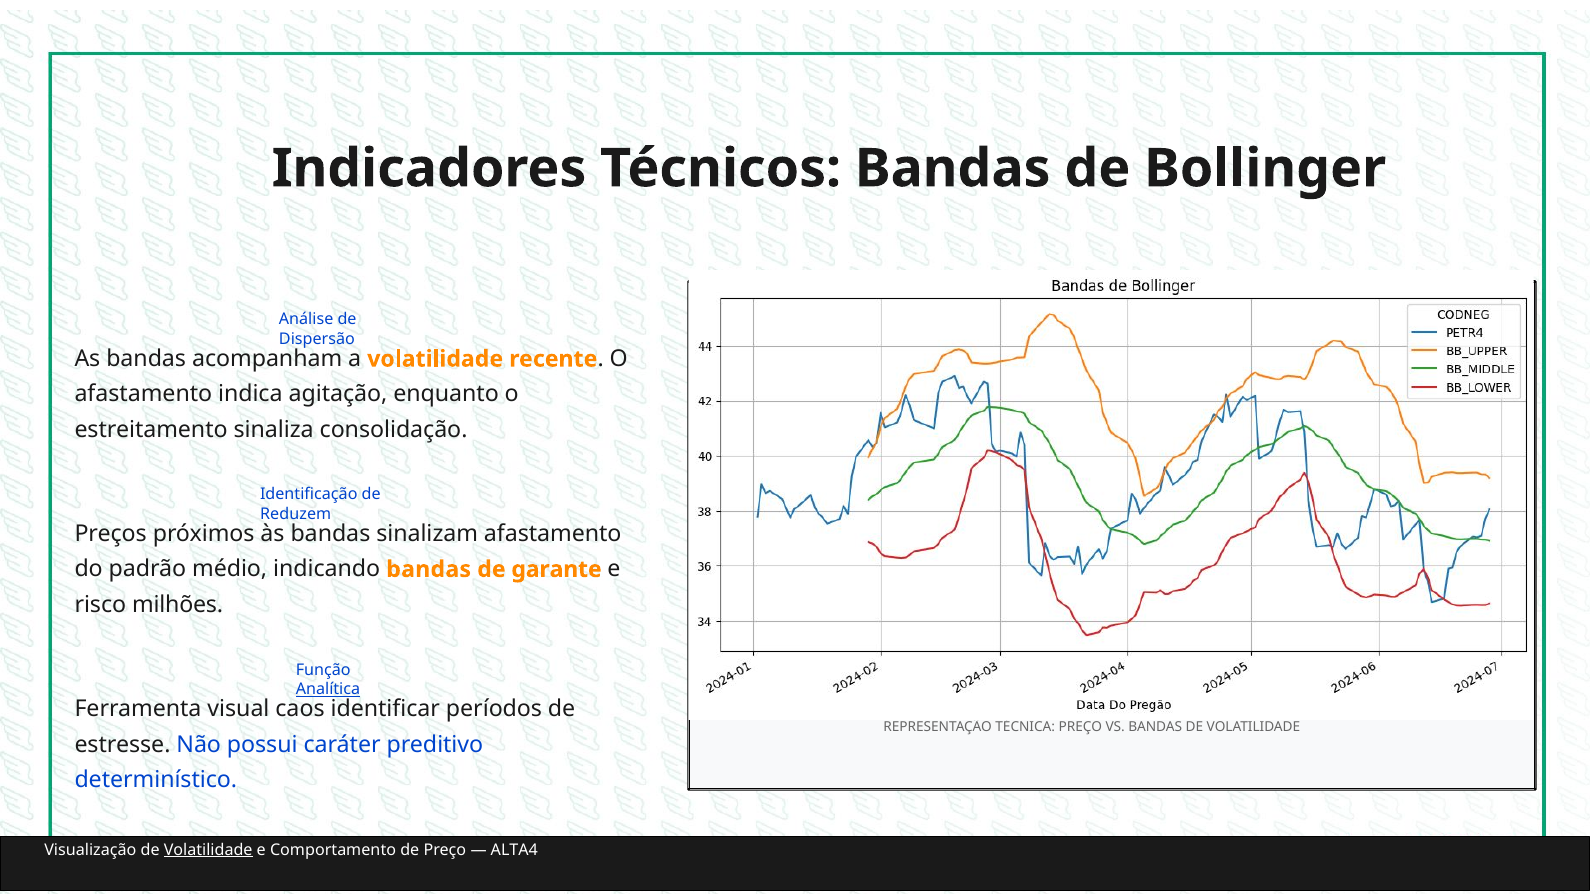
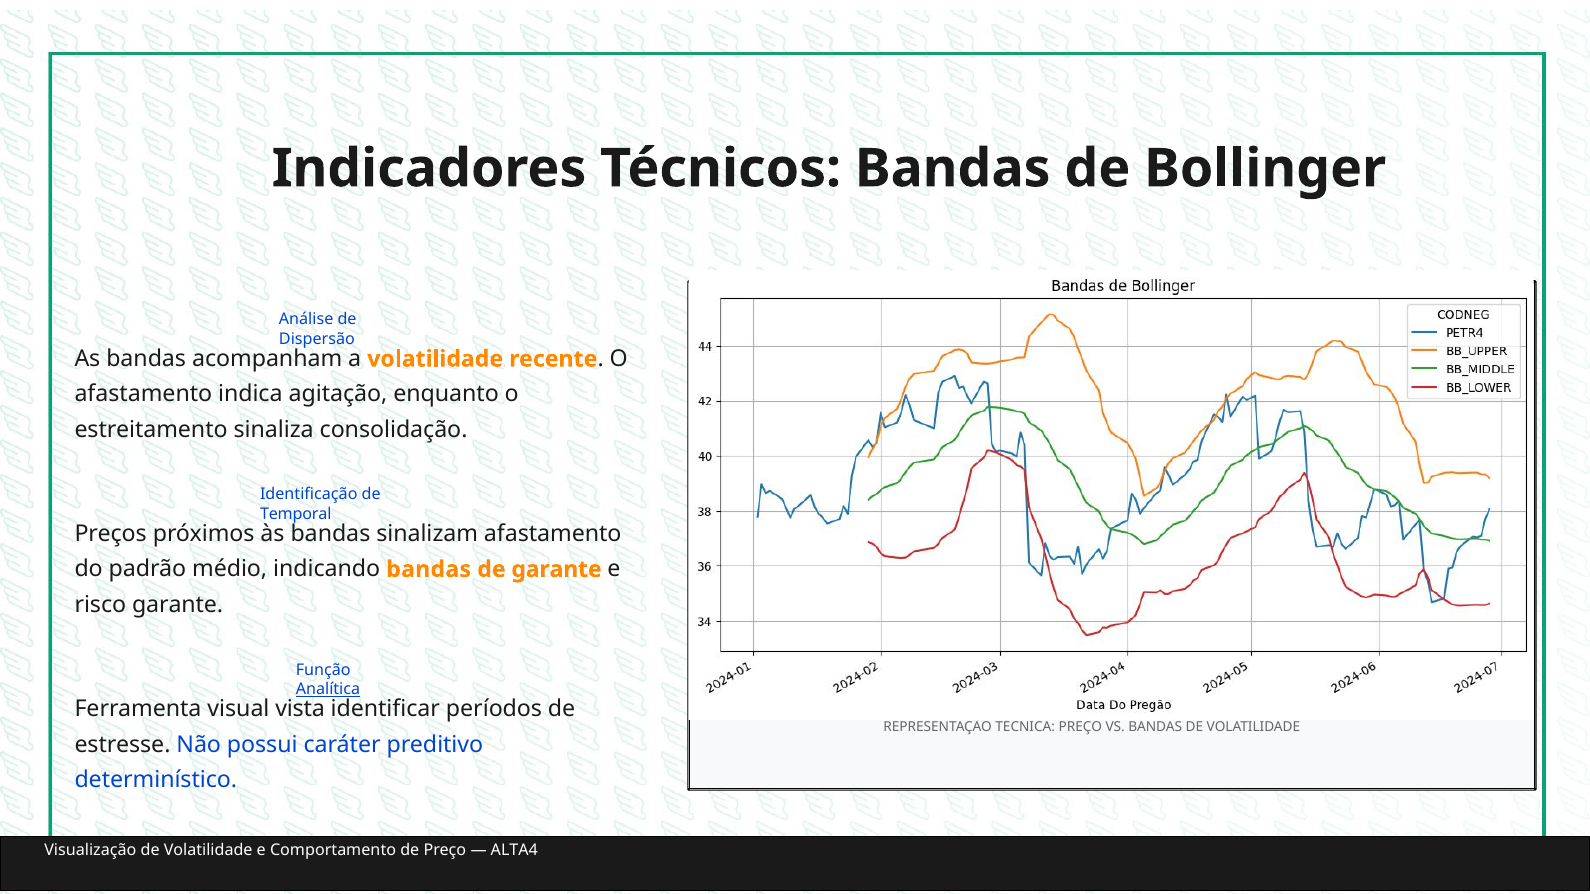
Reduzem: Reduzem -> Temporal
risco milhões: milhões -> garante
caos: caos -> vista
Volatilidade at (208, 850) underline: present -> none
